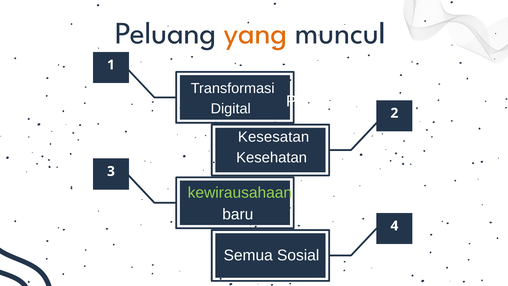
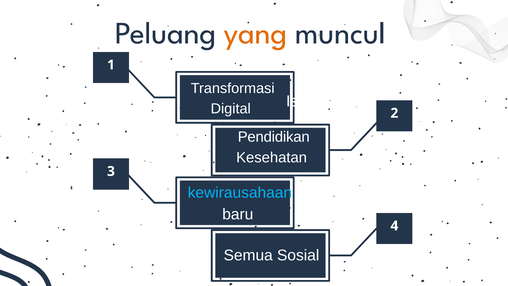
Peduli: Peduli -> Isolasi
Kesesatan: Kesesatan -> Pendidikan
kewirausahaan colour: light green -> light blue
